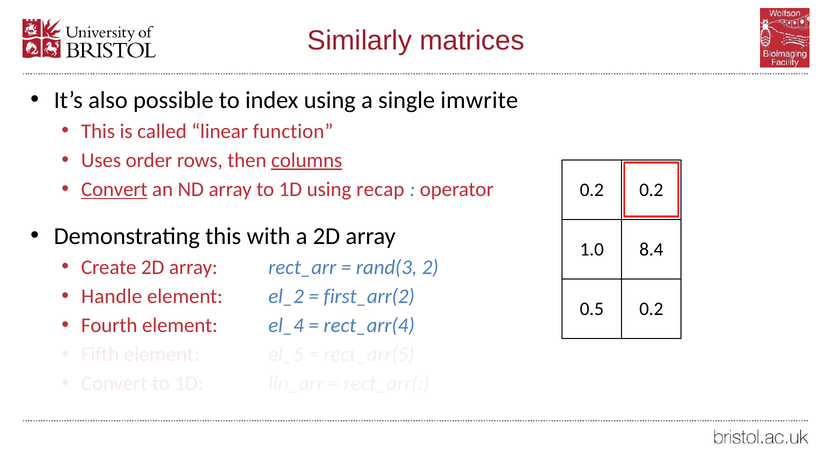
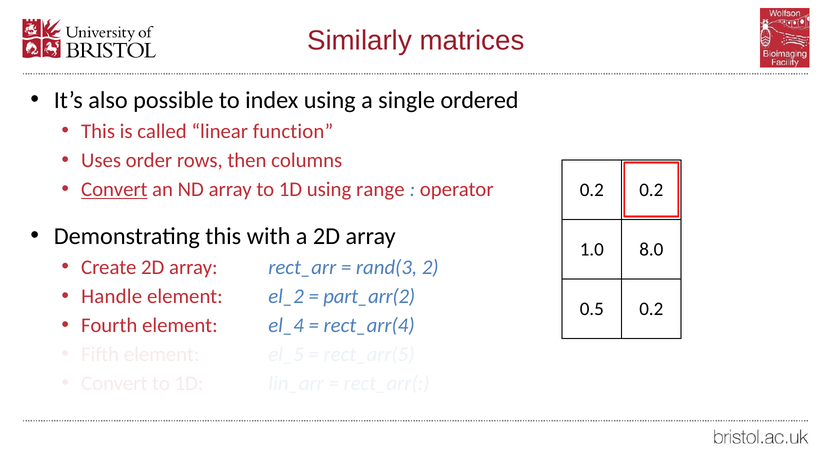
imwrite: imwrite -> ordered
columns underline: present -> none
recap: recap -> range
8.4: 8.4 -> 8.0
first_arr(2: first_arr(2 -> part_arr(2
